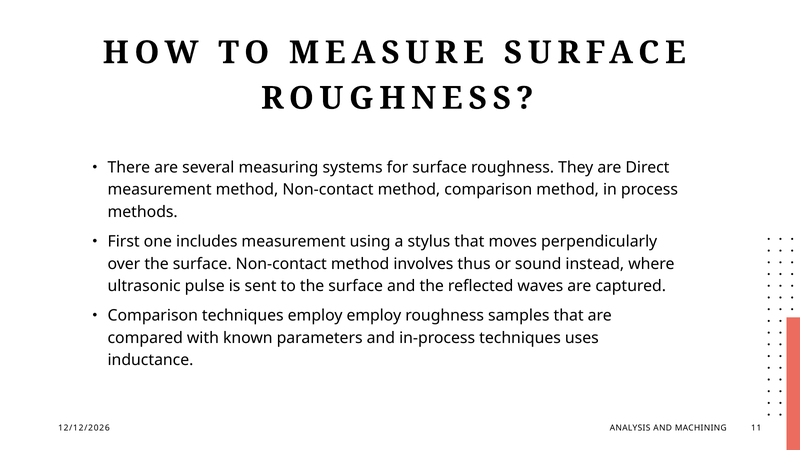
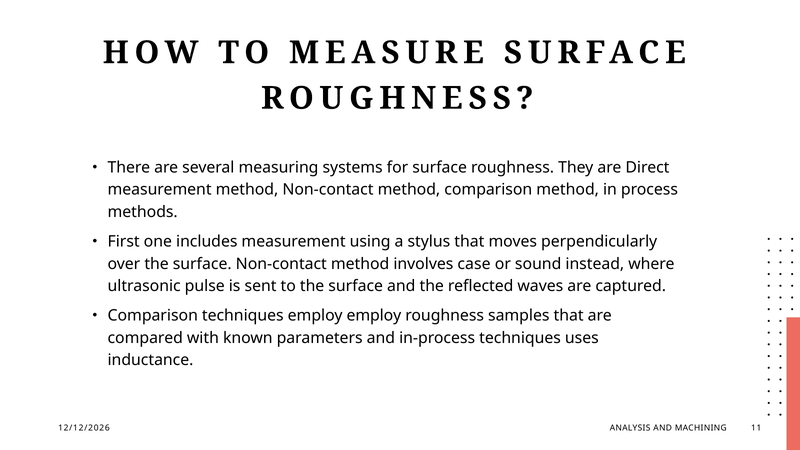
thus: thus -> case
